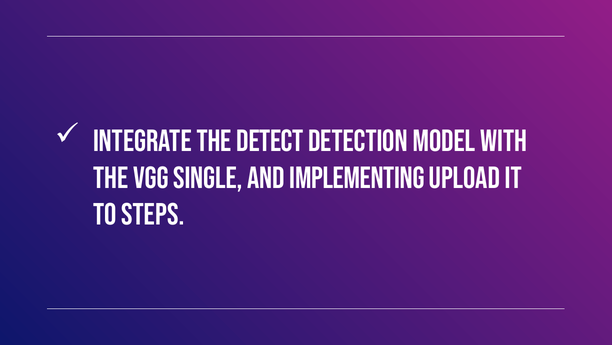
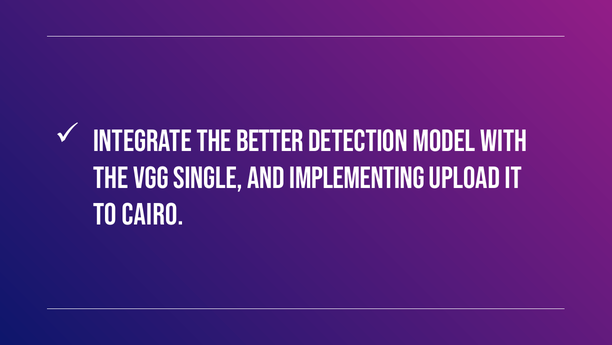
detect: detect -> better
Steps: Steps -> Cairo
